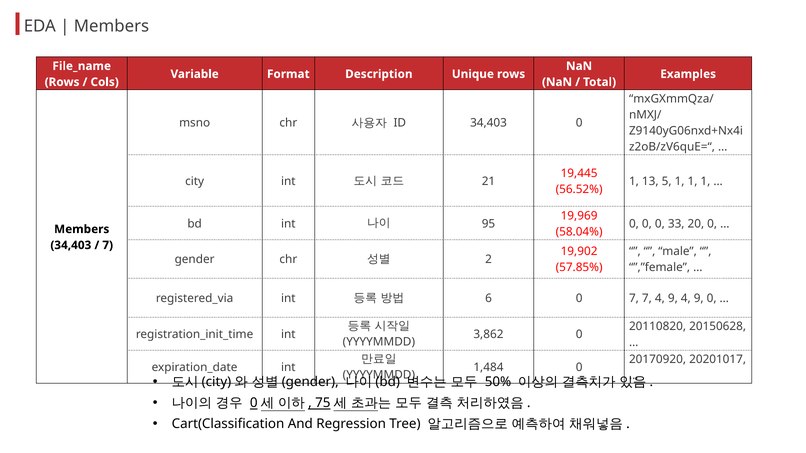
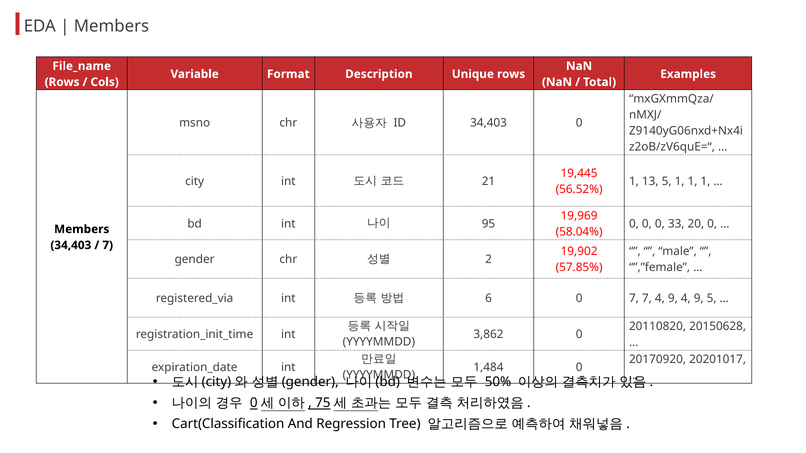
9 0: 0 -> 5
